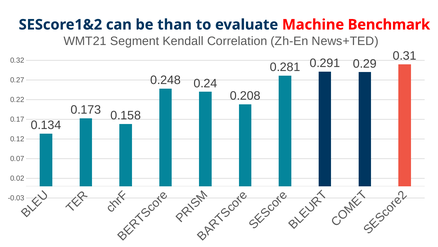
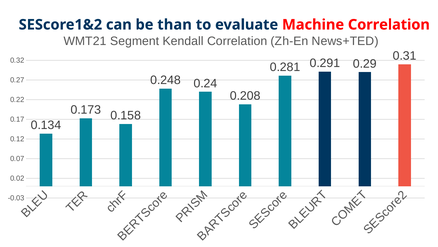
Machine Benchmark: Benchmark -> Correlation
